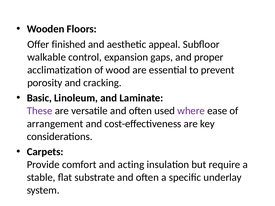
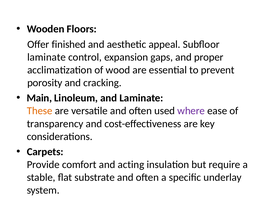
walkable at (47, 57): walkable -> laminate
Basic: Basic -> Main
These colour: purple -> orange
arrangement: arrangement -> transparency
